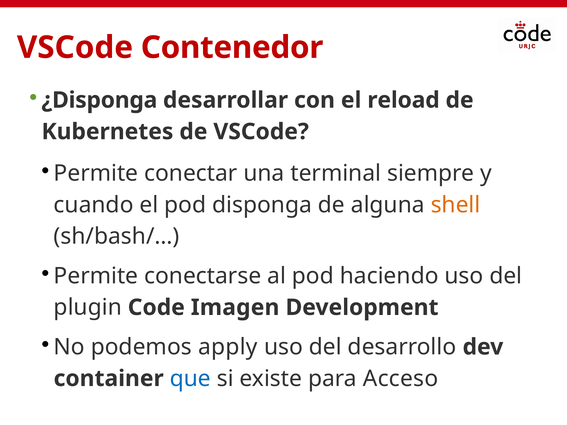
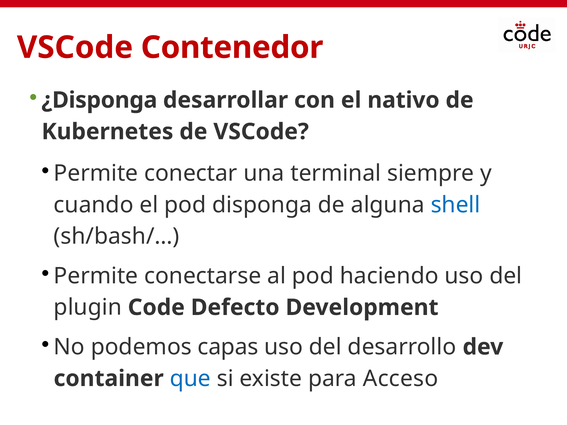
reload: reload -> nativo
shell colour: orange -> blue
Imagen: Imagen -> Defecto
apply: apply -> capas
